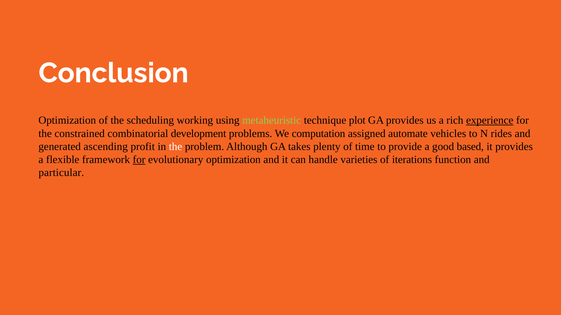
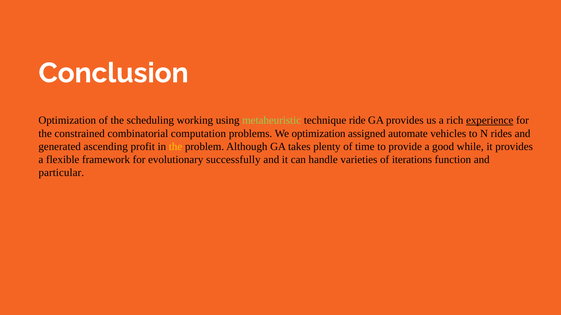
plot: plot -> ride
development: development -> computation
We computation: computation -> optimization
the at (176, 147) colour: white -> yellow
based: based -> while
for at (139, 160) underline: present -> none
evolutionary optimization: optimization -> successfully
